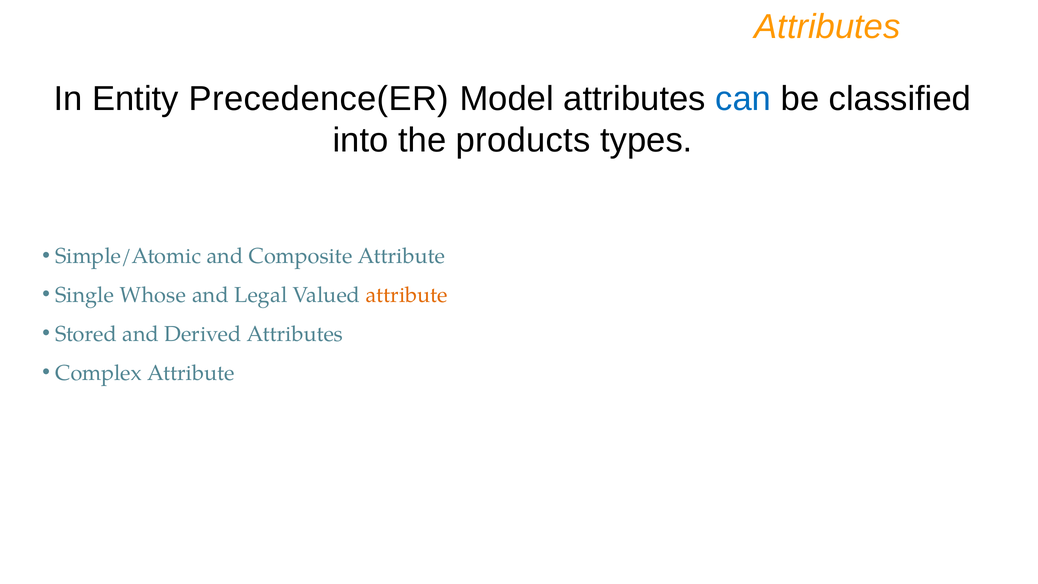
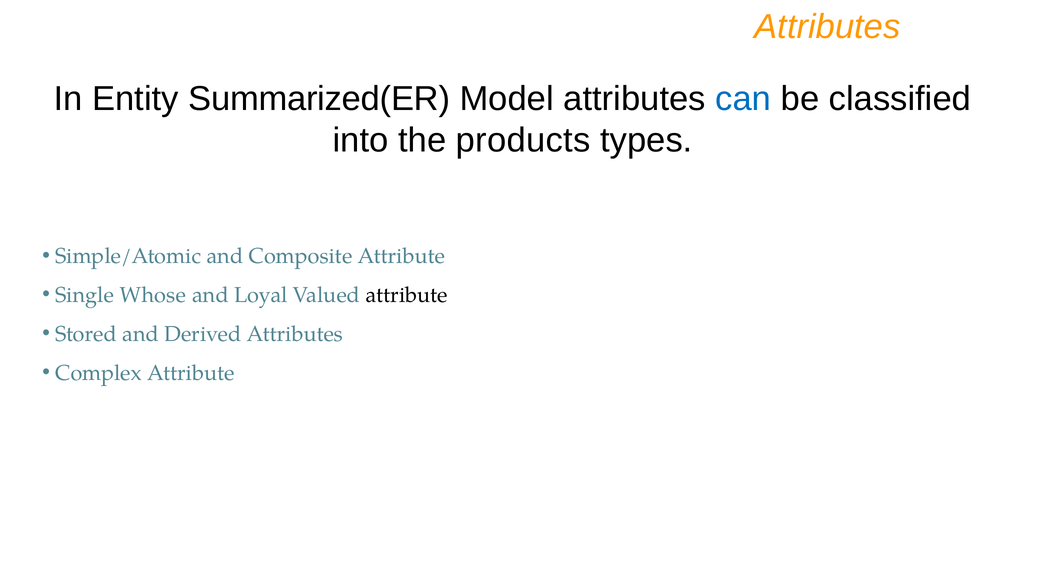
Precedence(ER: Precedence(ER -> Summarized(ER
Legal: Legal -> Loyal
attribute at (407, 295) colour: orange -> black
